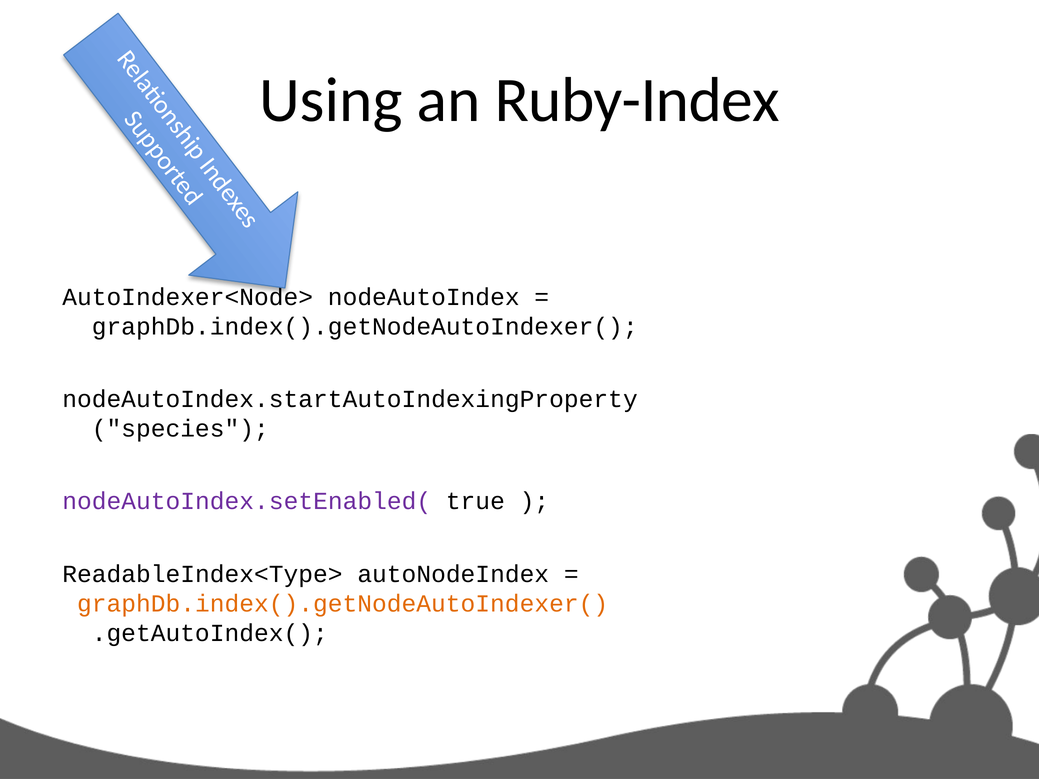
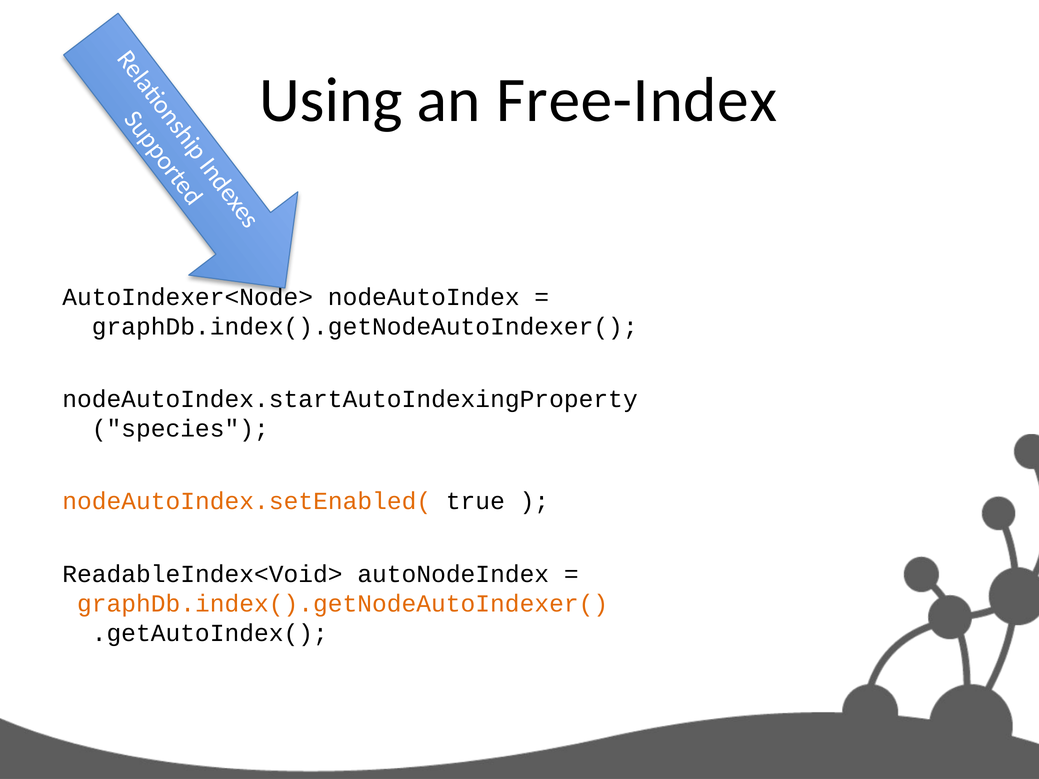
Ruby-Index: Ruby-Index -> Free-Index
nodeAutoIndex.setEnabled( colour: purple -> orange
ReadableIndex<Type>: ReadableIndex<Type> -> ReadableIndex<Void>
